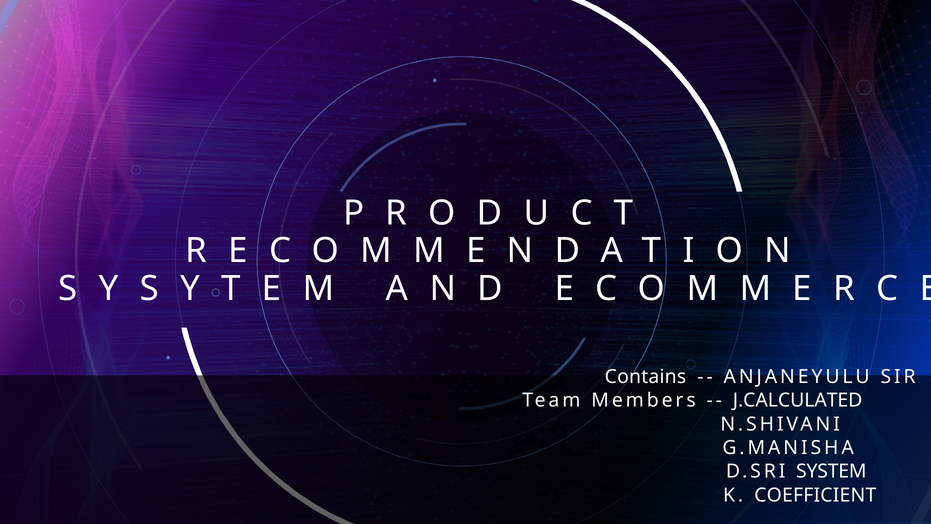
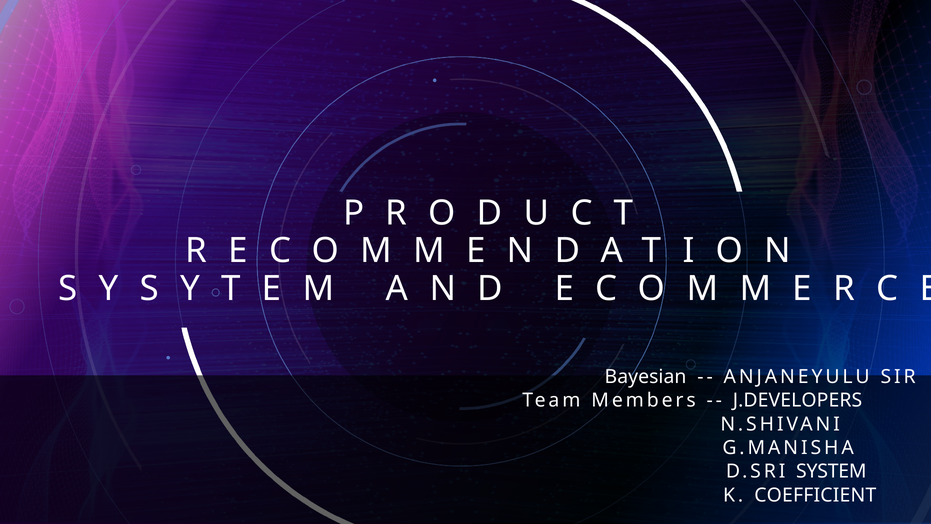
Contains: Contains -> Bayesian
J.CALCULATED: J.CALCULATED -> J.DEVELOPERS
